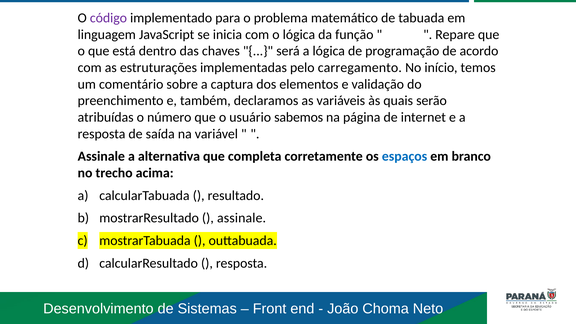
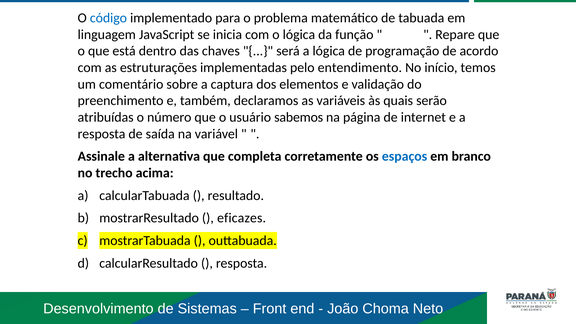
código colour: purple -> blue
carregamento: carregamento -> entendimento
assinale at (242, 218): assinale -> eficazes
